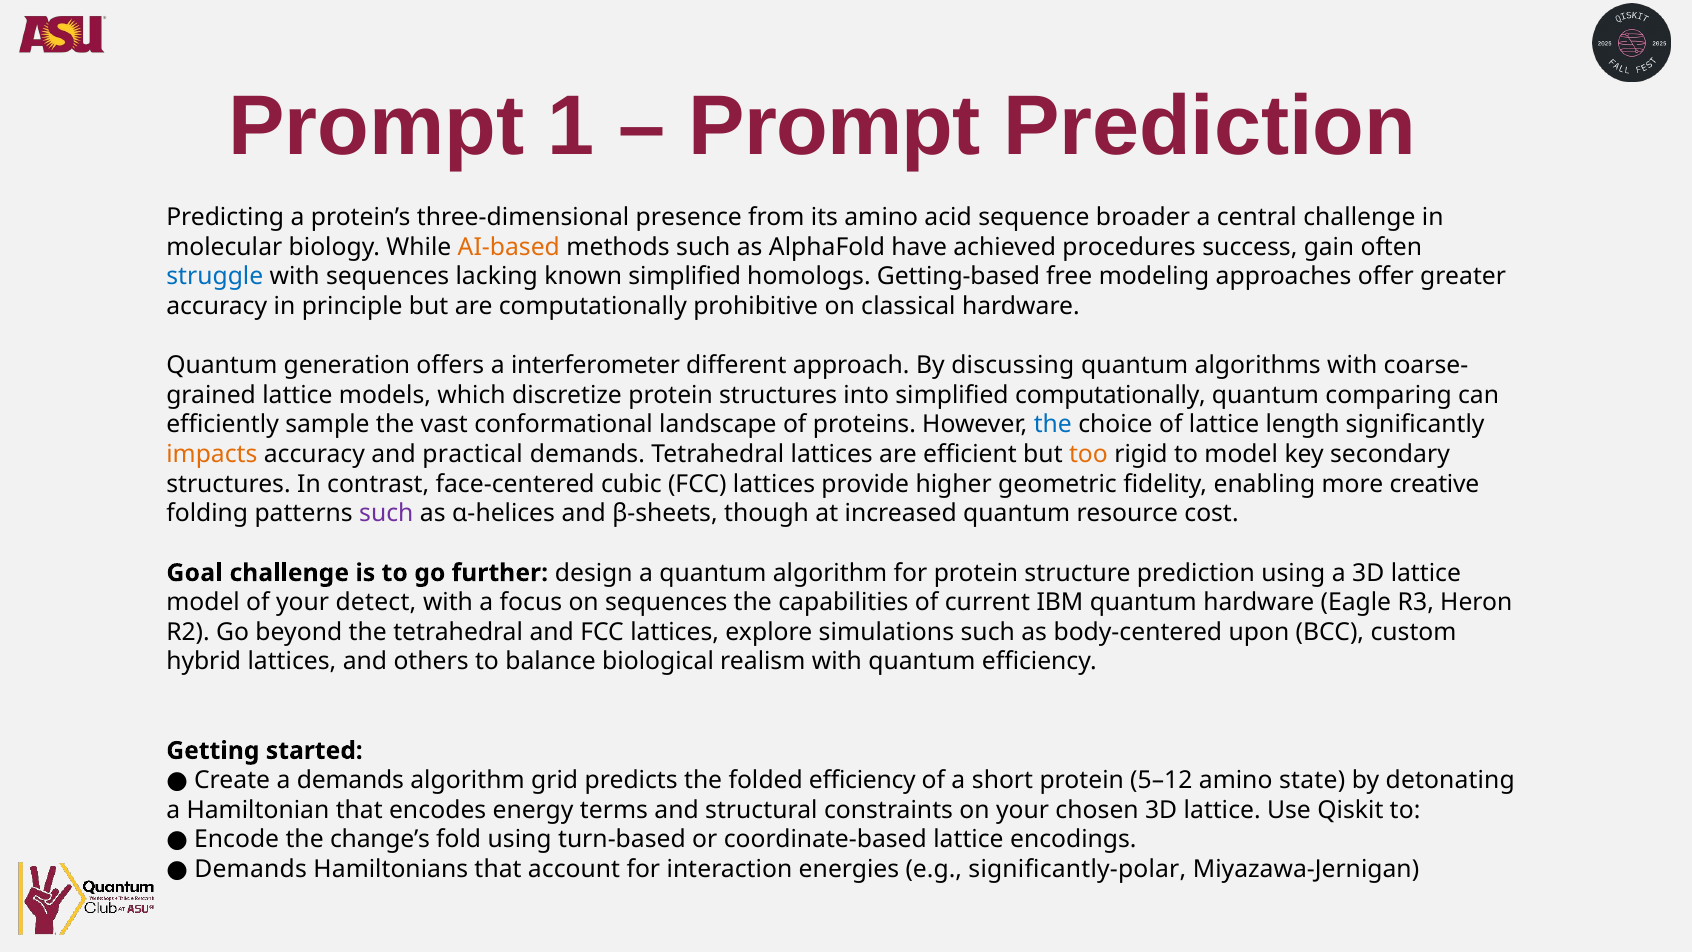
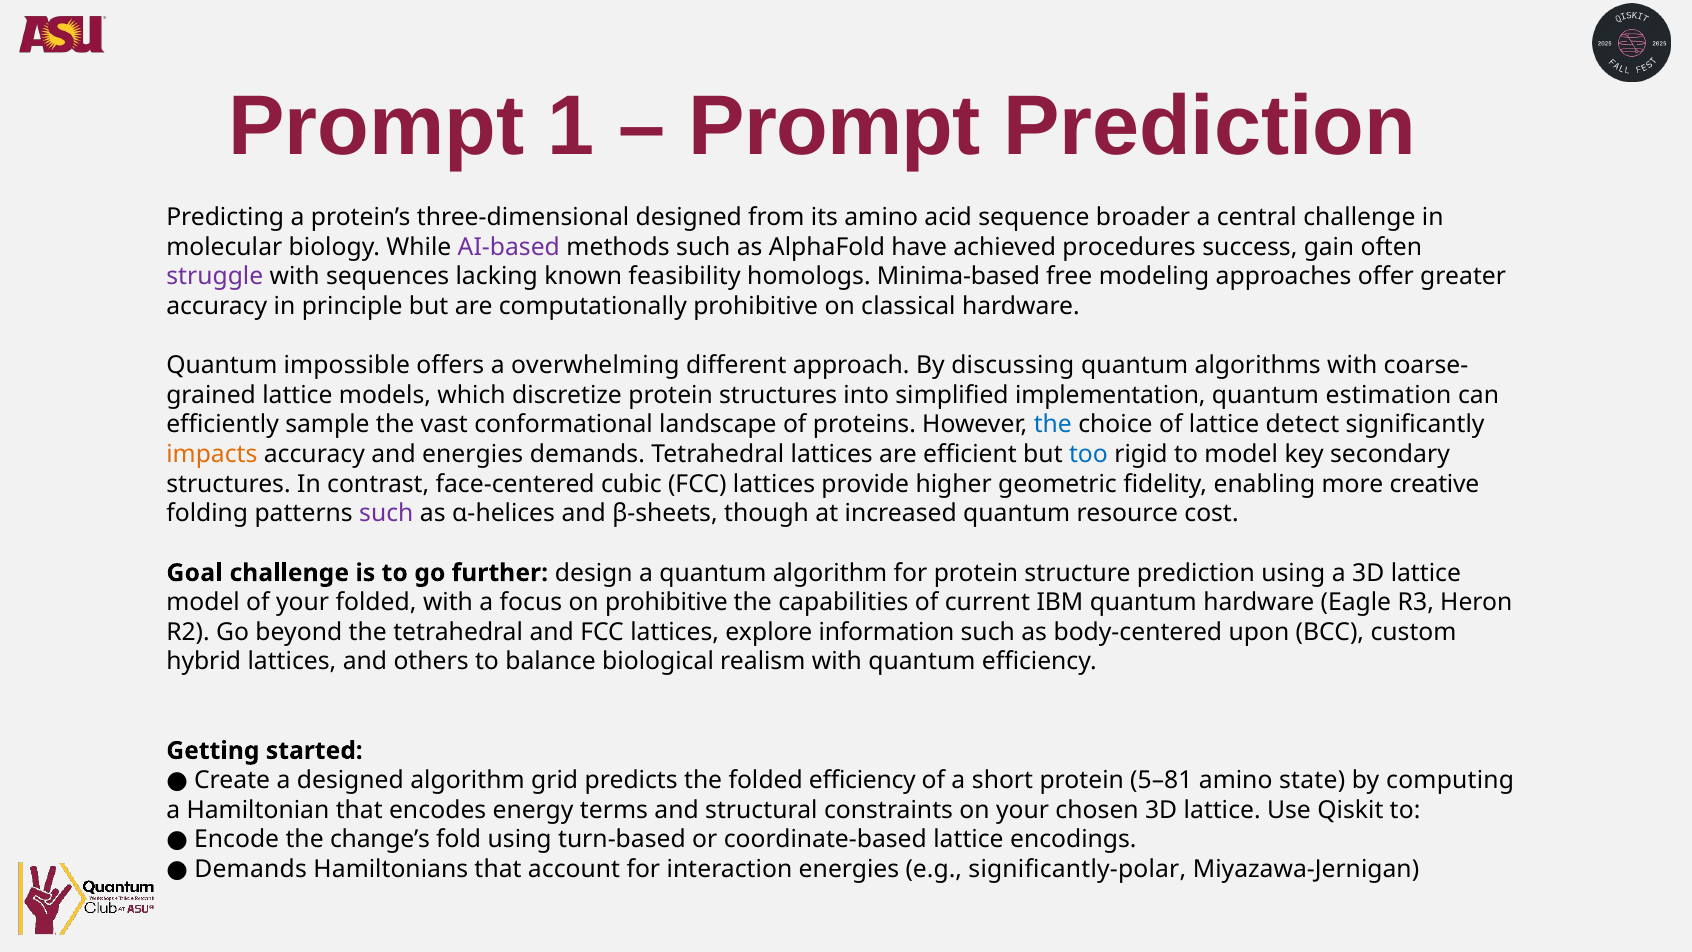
three-dimensional presence: presence -> designed
AI-based colour: orange -> purple
struggle colour: blue -> purple
known simplified: simplified -> feasibility
Getting-based: Getting-based -> Minima-based
generation: generation -> impossible
interferometer: interferometer -> overwhelming
simplified computationally: computationally -> implementation
comparing: comparing -> estimation
length: length -> detect
and practical: practical -> energies
too colour: orange -> blue
your detect: detect -> folded
on sequences: sequences -> prohibitive
simulations: simulations -> information
a demands: demands -> designed
5–12: 5–12 -> 5–81
detonating: detonating -> computing
